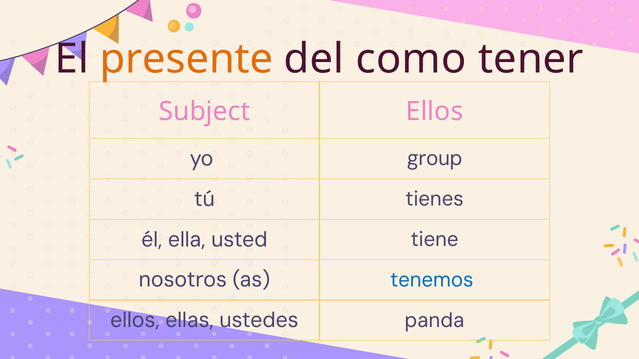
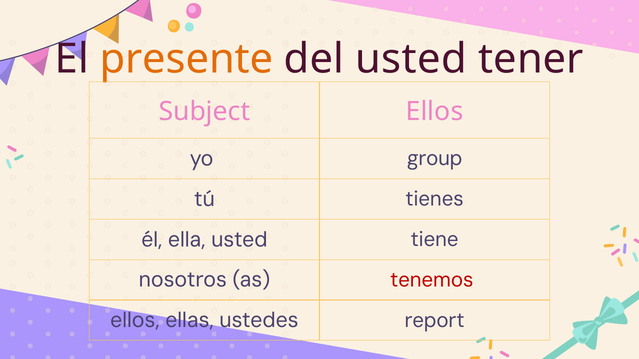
del como: como -> usted
tenemos colour: blue -> red
panda: panda -> report
